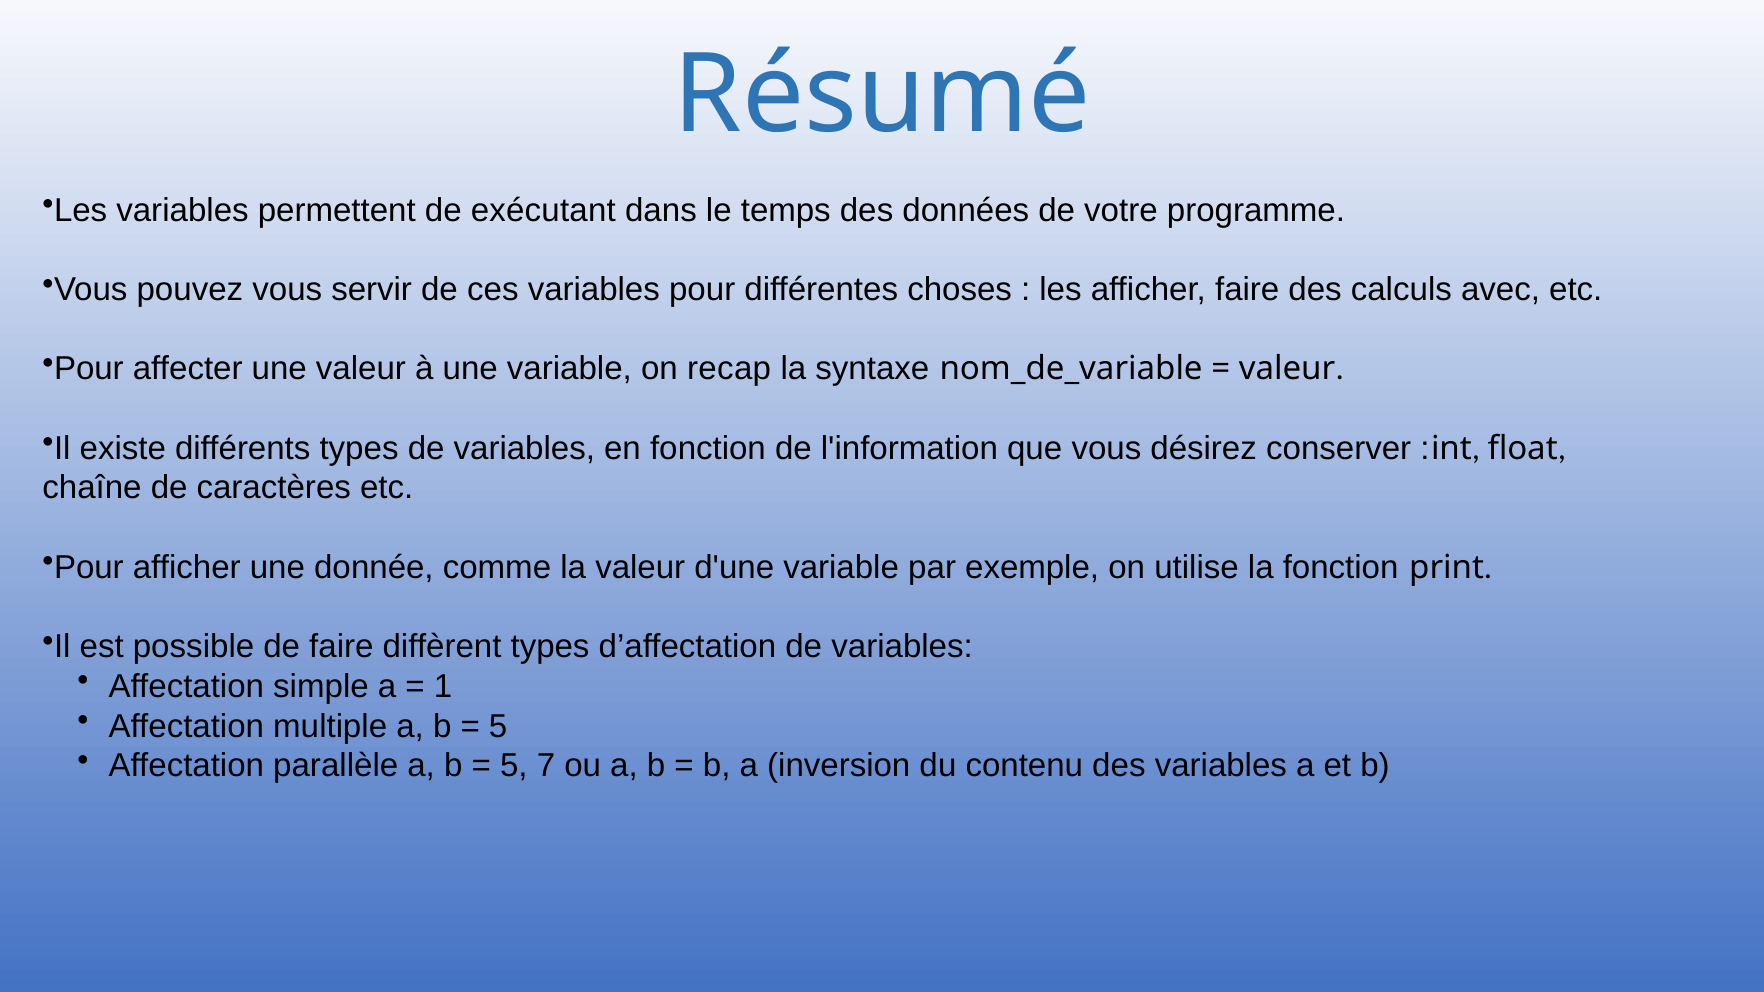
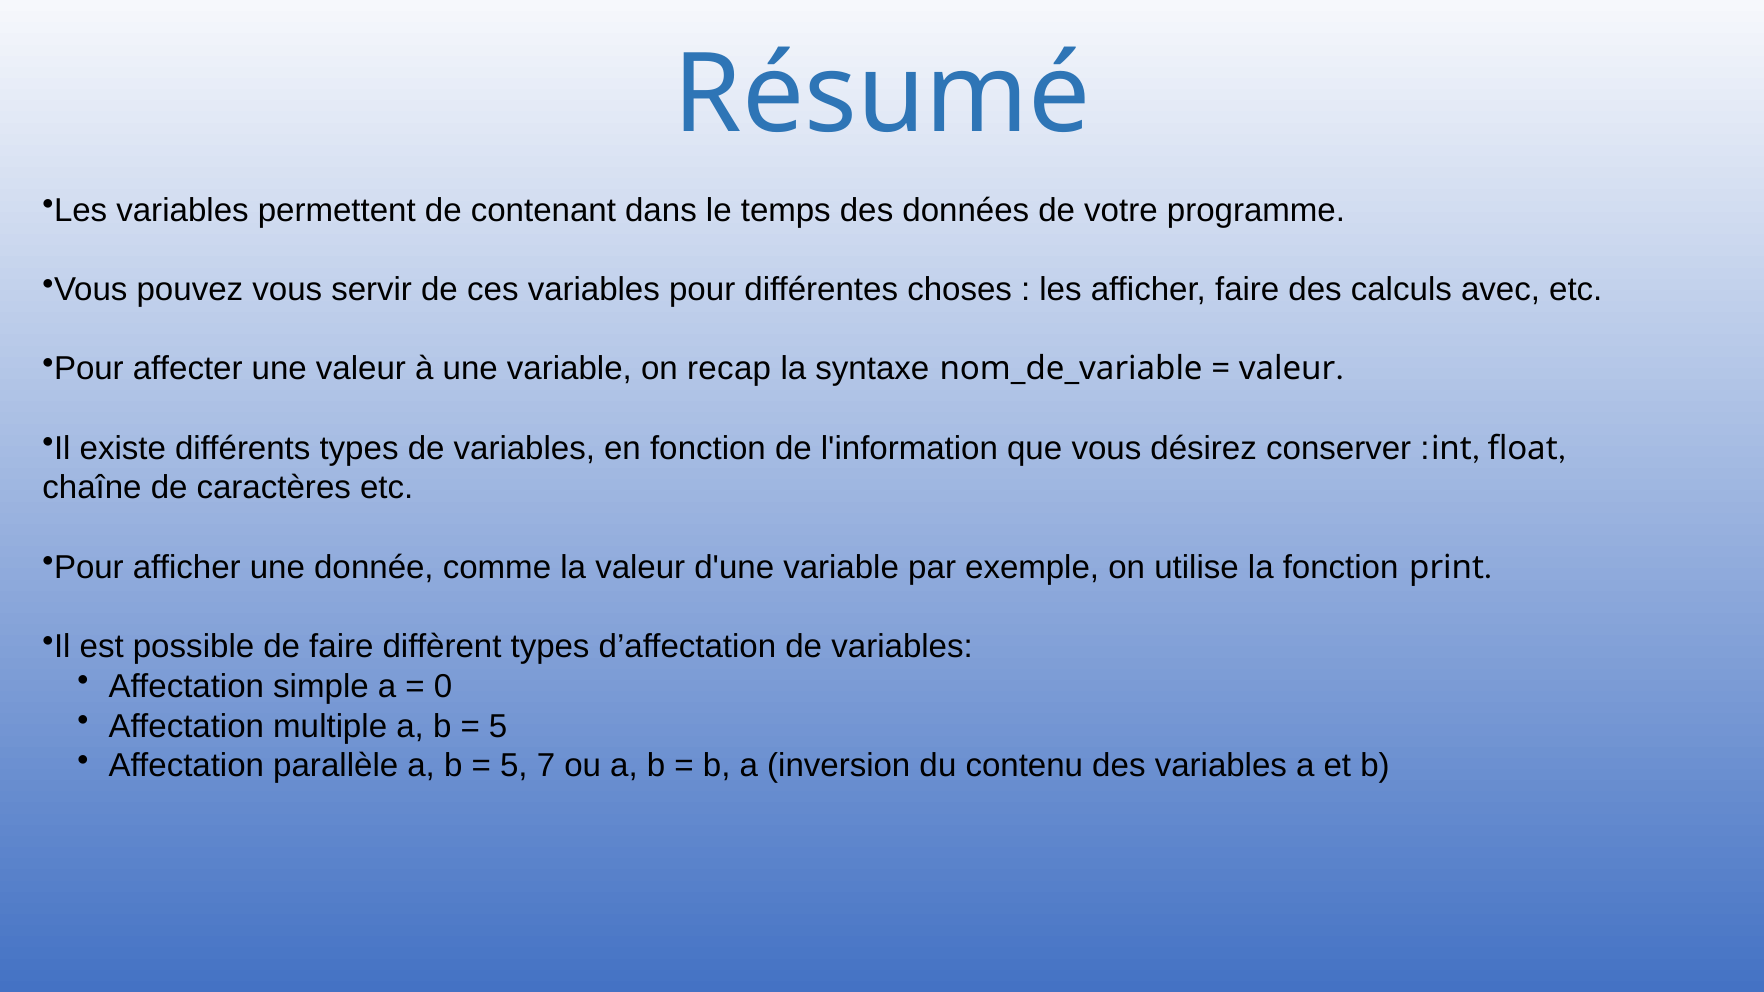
exécutant: exécutant -> contenant
1: 1 -> 0
